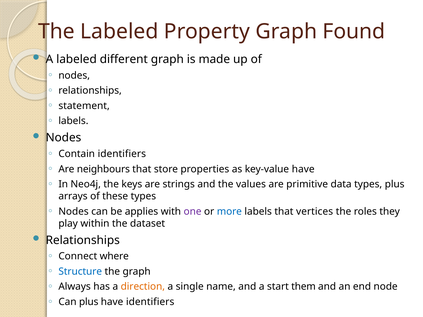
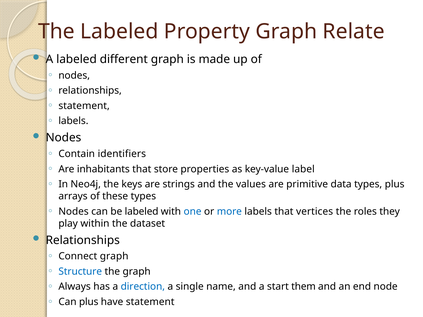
Found: Found -> Relate
neighbours: neighbours -> inhabitants
key-value have: have -> label
be applies: applies -> labeled
one colour: purple -> blue
Connect where: where -> graph
direction colour: orange -> blue
have identifiers: identifiers -> statement
